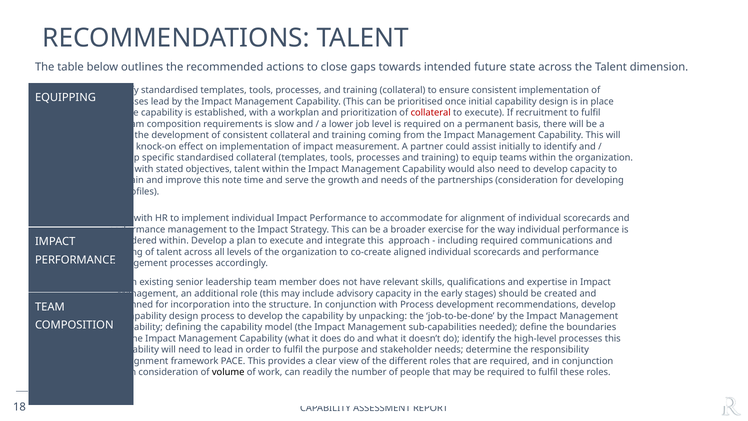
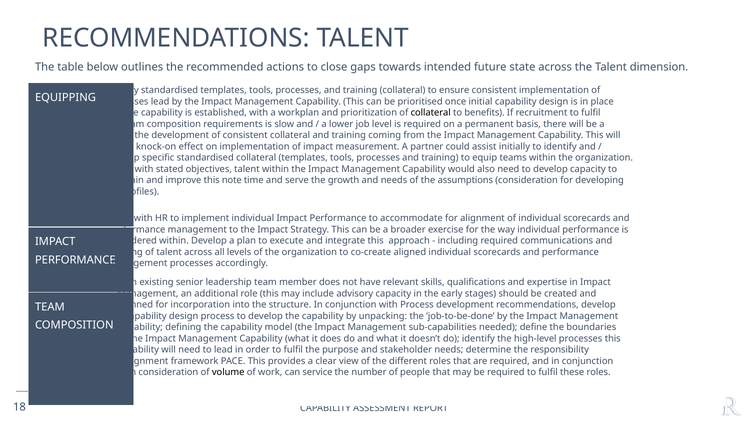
collateral at (431, 113) colour: red -> black
execute at (484, 113): execute -> benefits
partnerships: partnerships -> assumptions
readily: readily -> service
